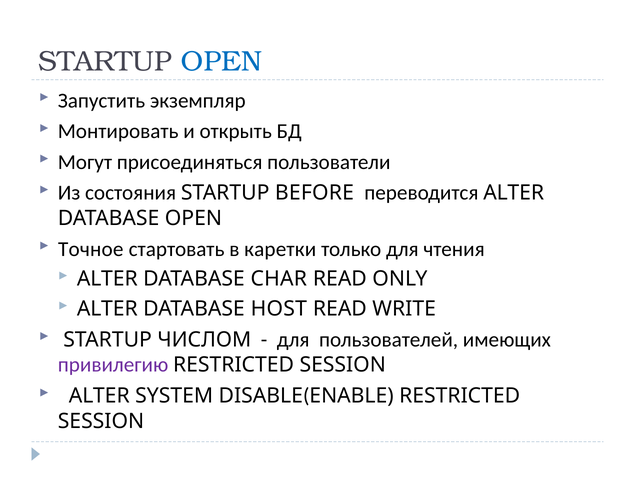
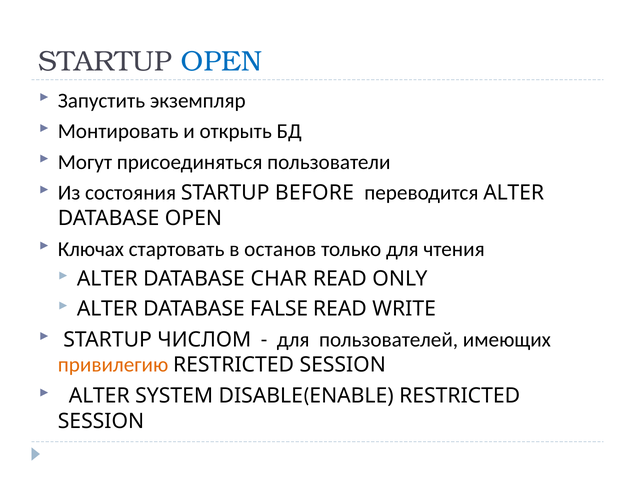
Точное: Точное -> Ключах
каретки: каретки -> останов
HOST: HOST -> FALSE
привилегию colour: purple -> orange
